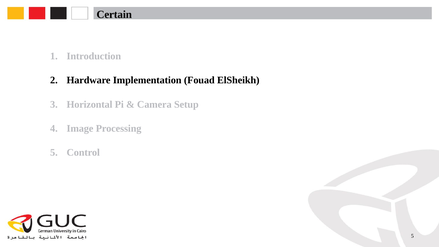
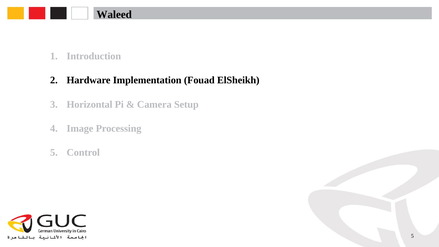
Certain: Certain -> Waleed
